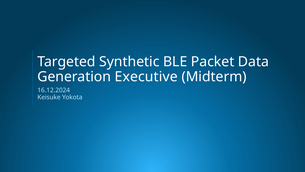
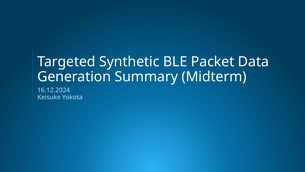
Executive: Executive -> Summary
